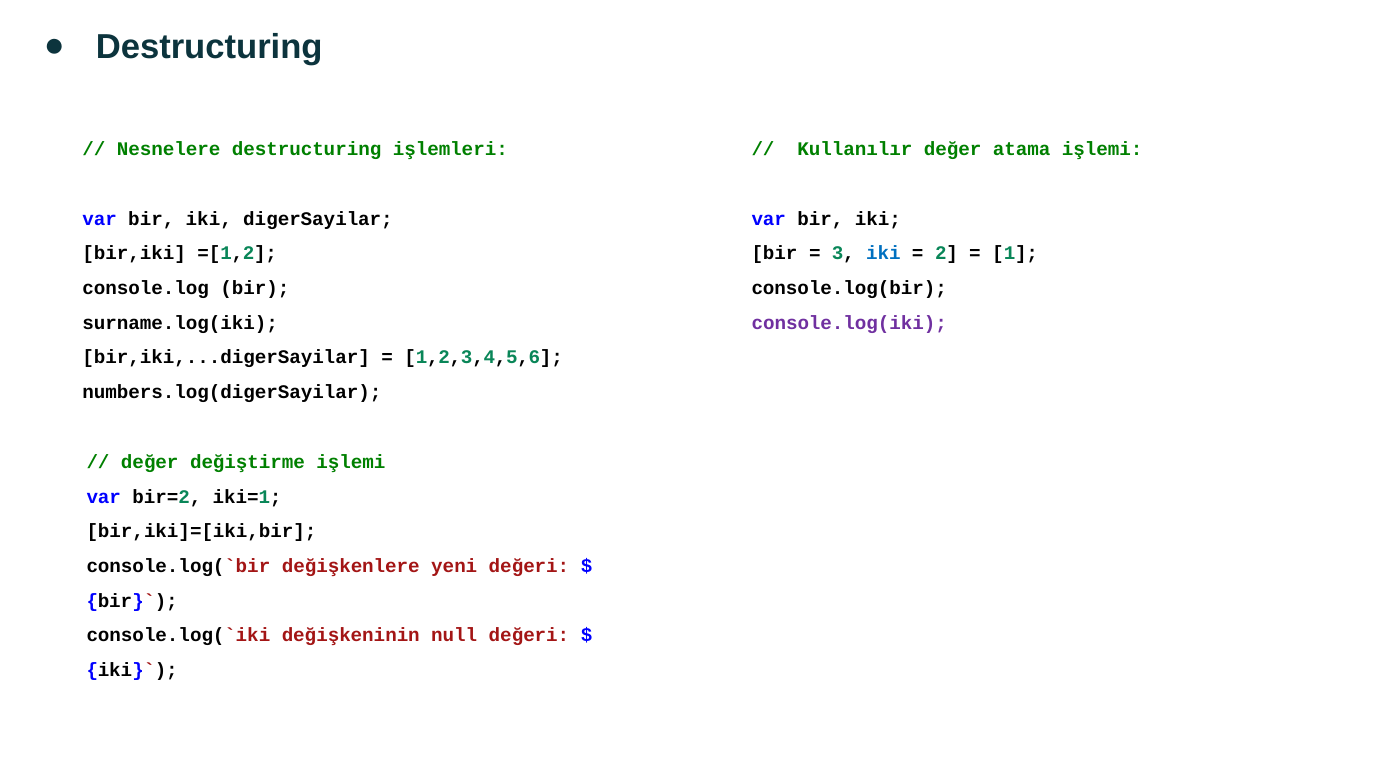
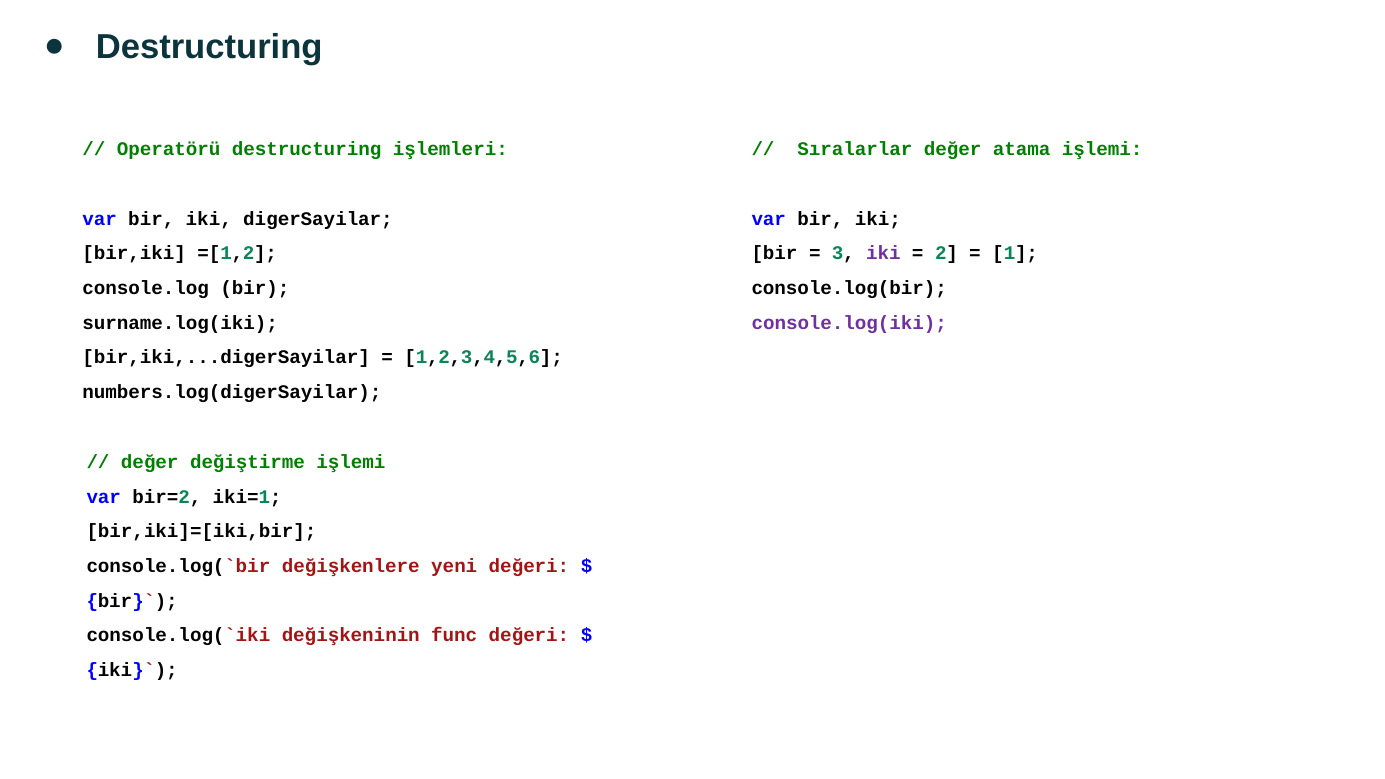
Nesnelere: Nesnelere -> Operatörü
Kullanılır: Kullanılır -> Sıralarlar
iki at (883, 254) colour: blue -> purple
null: null -> func
